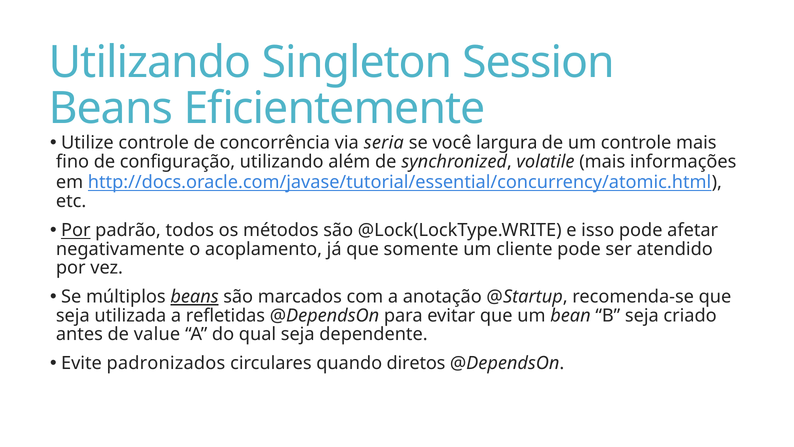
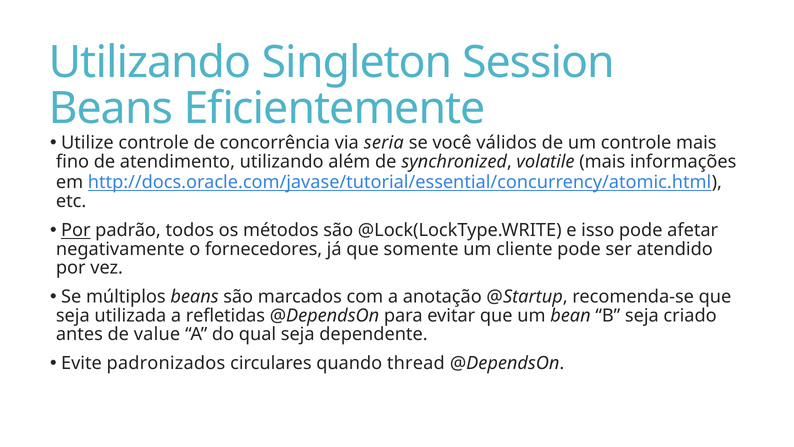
largura: largura -> válidos
configuração: configuração -> atendimento
acoplamento: acoplamento -> fornecedores
beans at (195, 297) underline: present -> none
diretos: diretos -> thread
